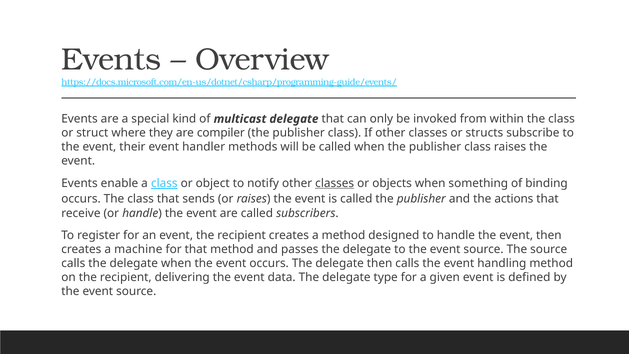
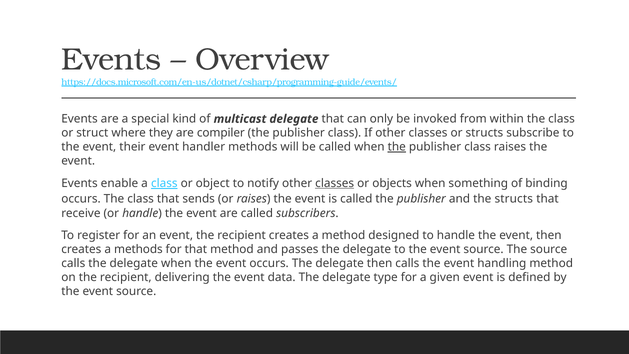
the at (397, 147) underline: none -> present
the actions: actions -> structs
a machine: machine -> methods
